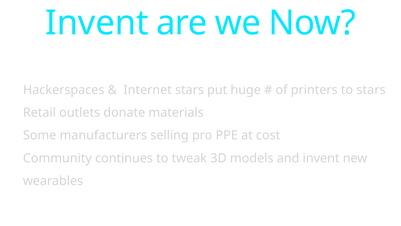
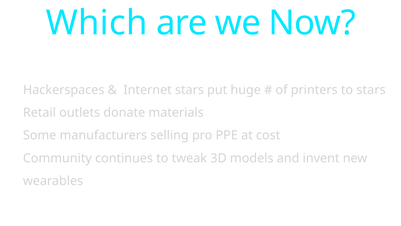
Invent at (97, 23): Invent -> Which
